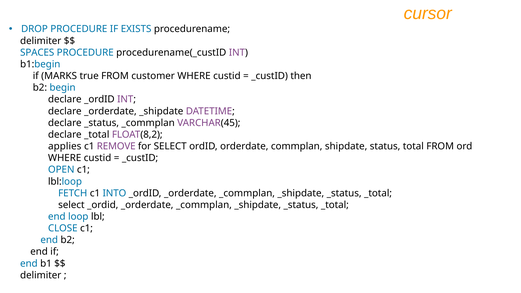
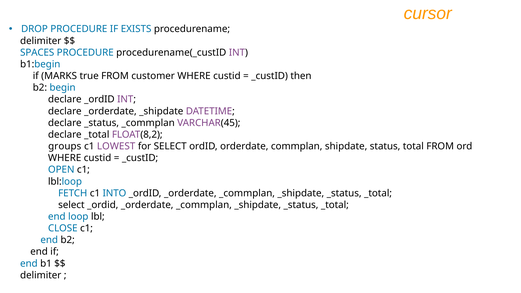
applies: applies -> groups
REMOVE: REMOVE -> LOWEST
